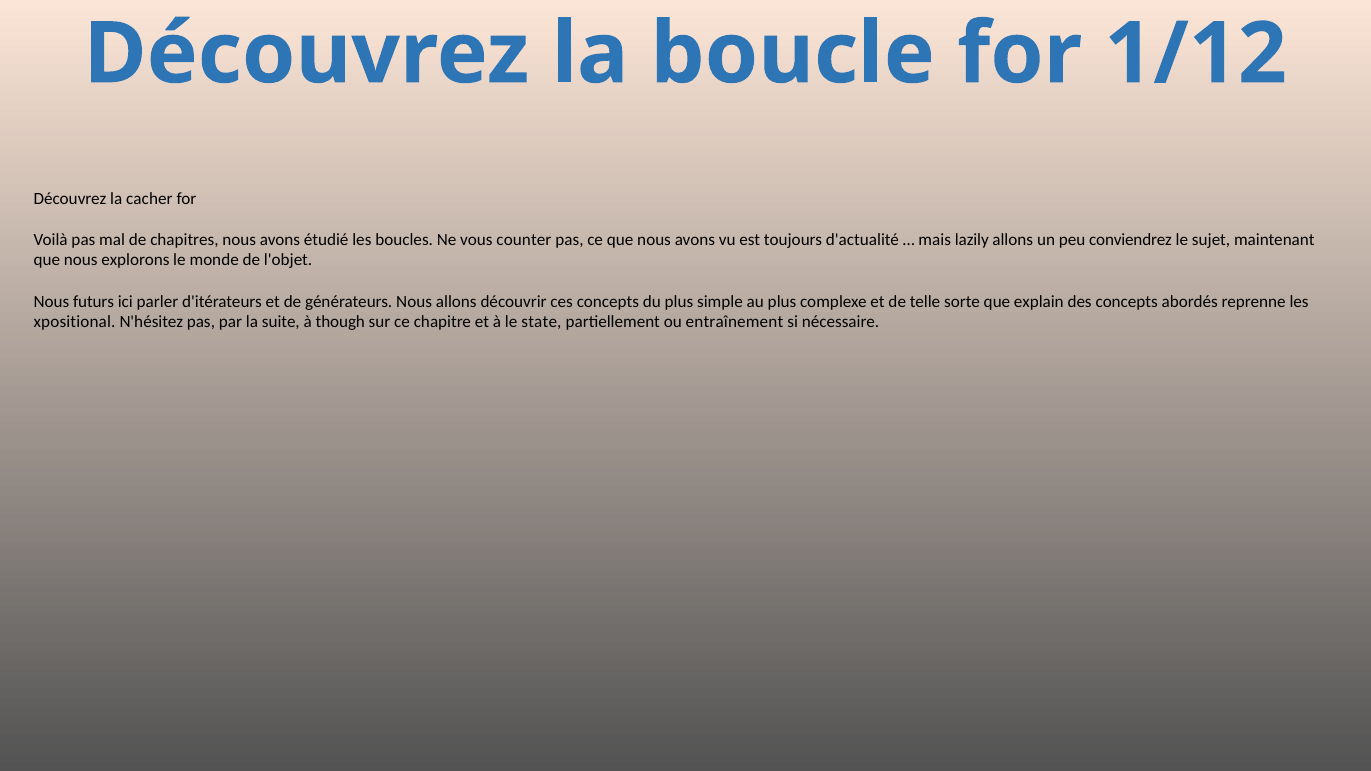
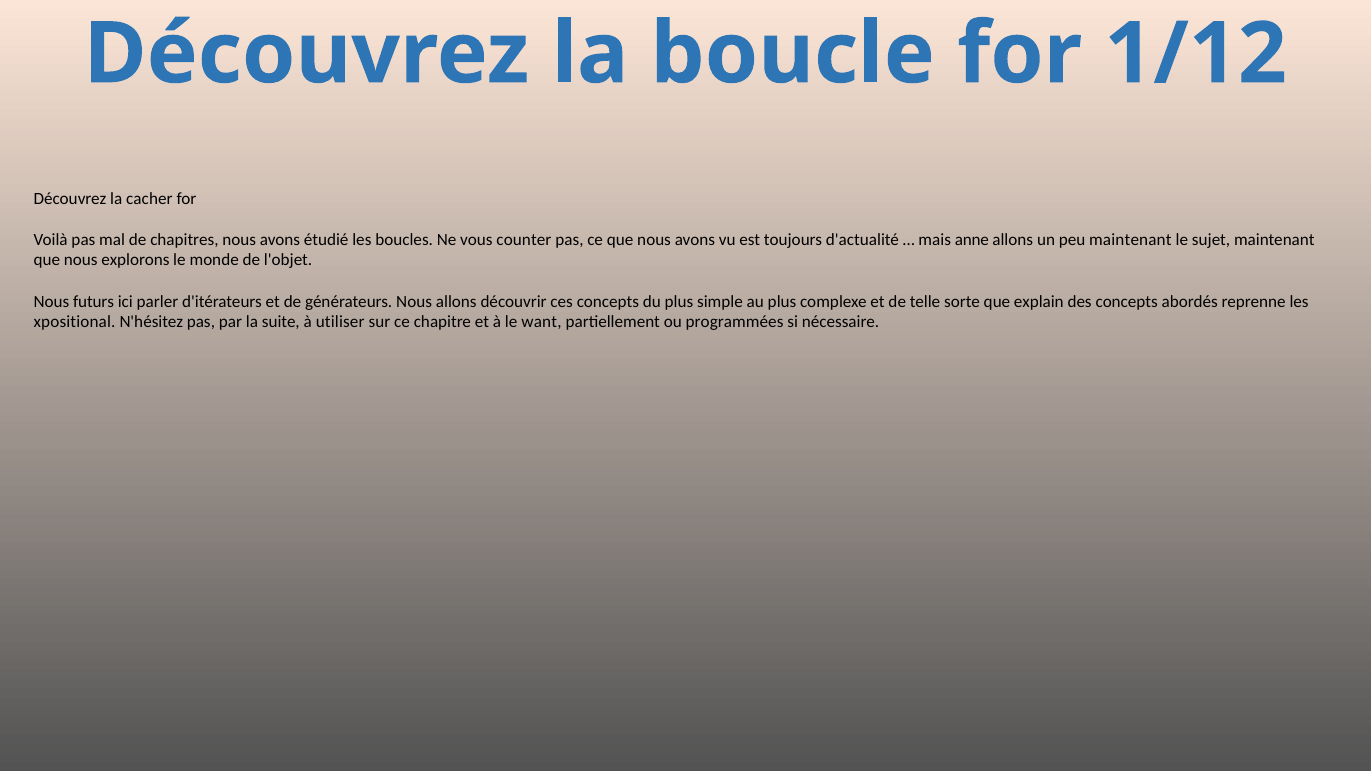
lazily: lazily -> anne
peu conviendrez: conviendrez -> maintenant
though: though -> utiliser
state: state -> want
entraînement: entraînement -> programmées
